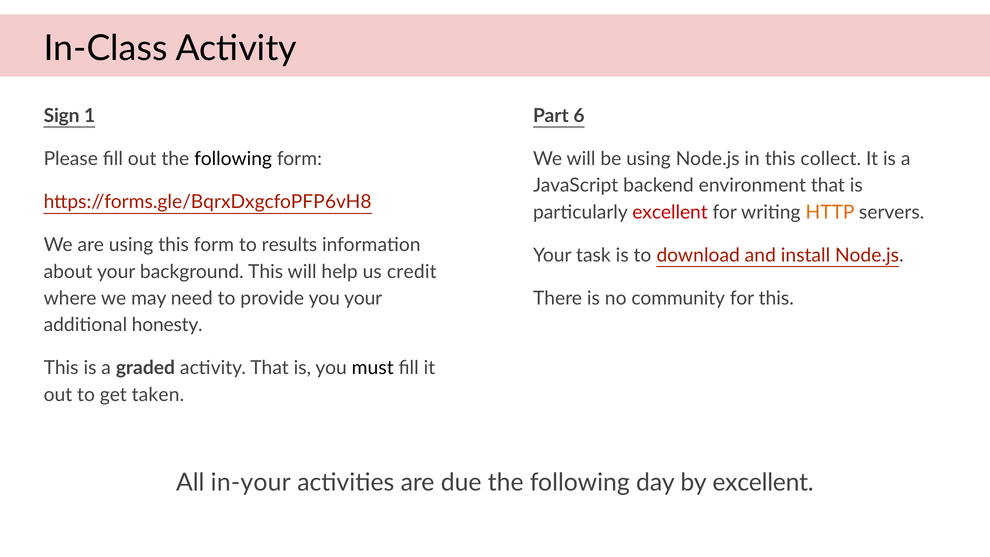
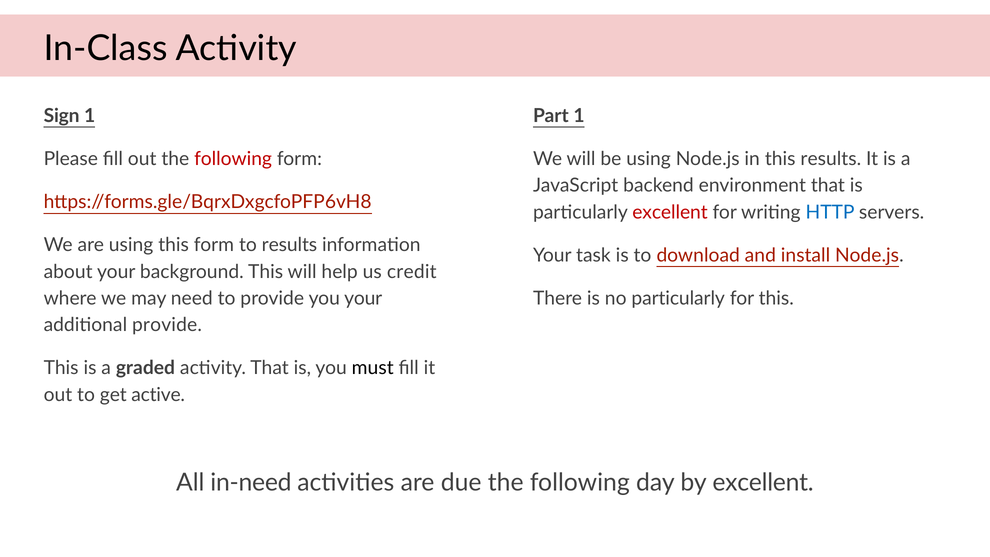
Part 6: 6 -> 1
following at (233, 159) colour: black -> red
this collect: collect -> results
HTTP colour: orange -> blue
no community: community -> particularly
additional honesty: honesty -> provide
taken: taken -> active
in-your: in-your -> in-need
